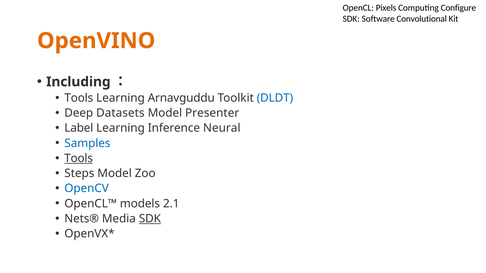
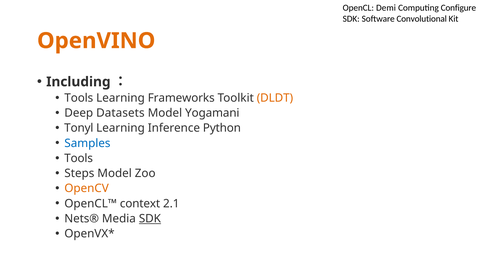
Pixels: Pixels -> Demi
Arnavguddu: Arnavguddu -> Frameworks
DLDT colour: blue -> orange
Presenter: Presenter -> Yogamani
Label: Label -> Tonyl
Neural: Neural -> Python
Tools at (79, 159) underline: present -> none
OpenCV colour: blue -> orange
models: models -> context
